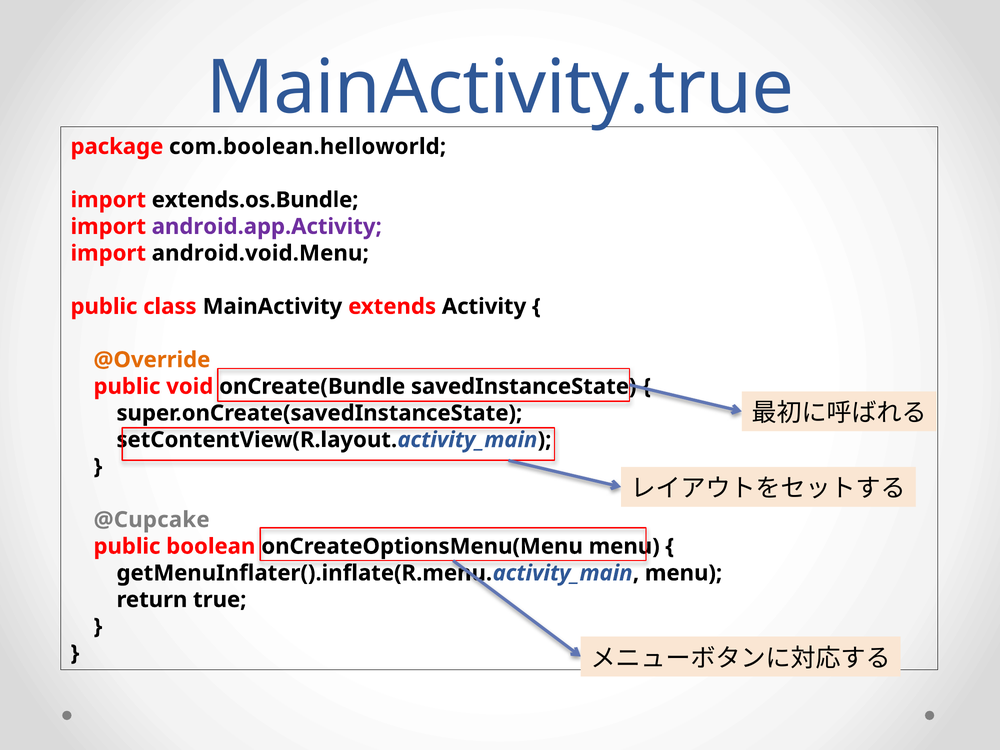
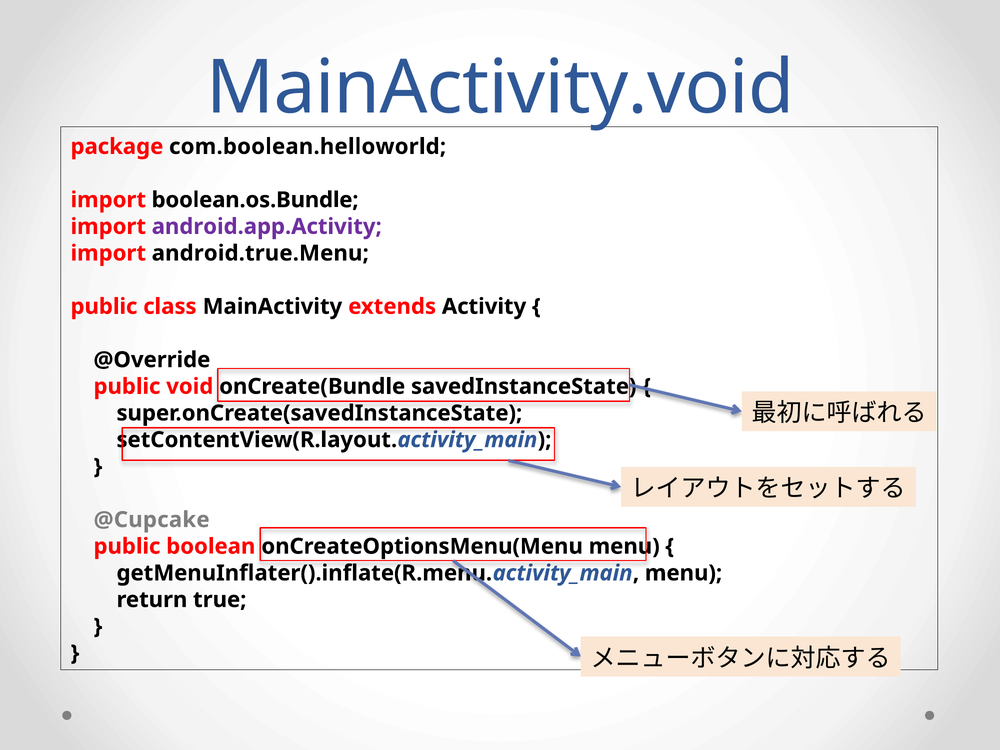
MainActivity.true: MainActivity.true -> MainActivity.void
extends.os.Bundle: extends.os.Bundle -> boolean.os.Bundle
android.void.Menu: android.void.Menu -> android.true.Menu
@Override colour: orange -> black
